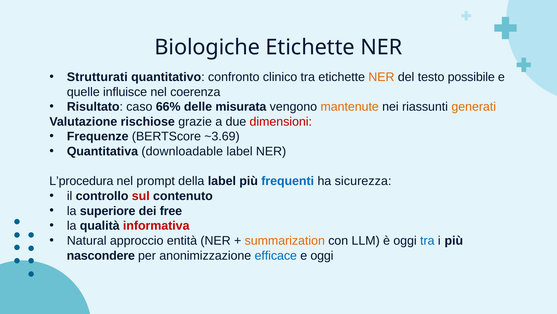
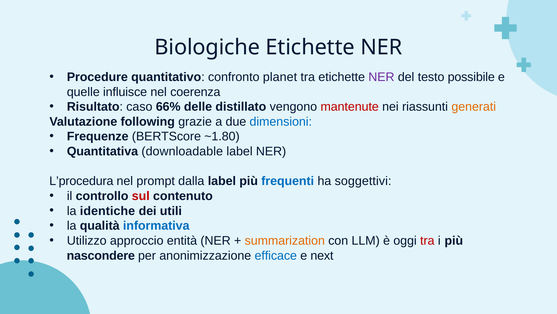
Strutturati: Strutturati -> Procedure
clinico: clinico -> planet
NER at (381, 77) colour: orange -> purple
misurata: misurata -> distillato
mantenute colour: orange -> red
rischiose: rischiose -> following
dimensioni colour: red -> blue
~3.69: ~3.69 -> ~1.80
della: della -> dalla
sicurezza: sicurezza -> soggettivi
superiore: superiore -> identiche
free: free -> utili
informativa colour: red -> blue
Natural: Natural -> Utilizzo
tra at (427, 240) colour: blue -> red
e oggi: oggi -> next
